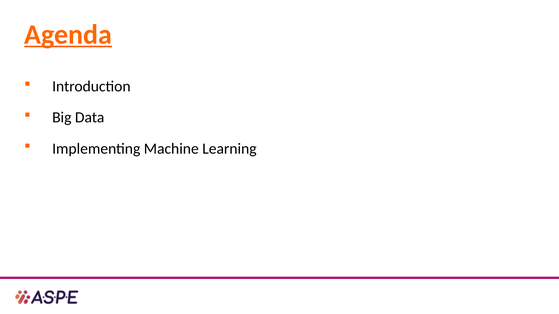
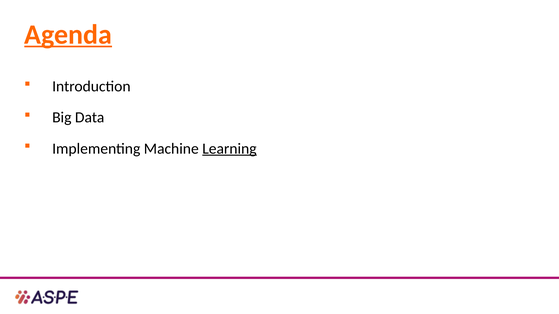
Learning underline: none -> present
